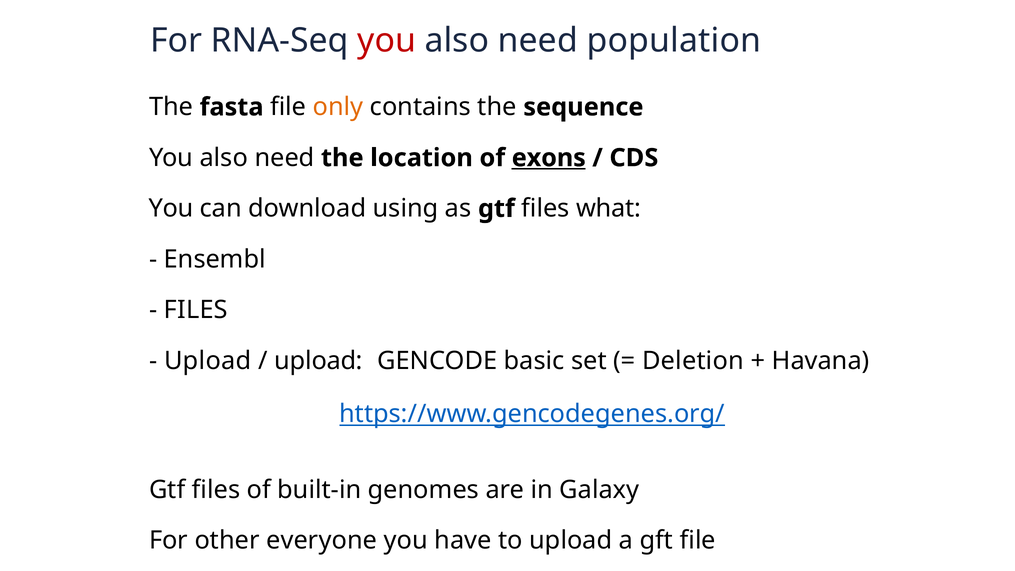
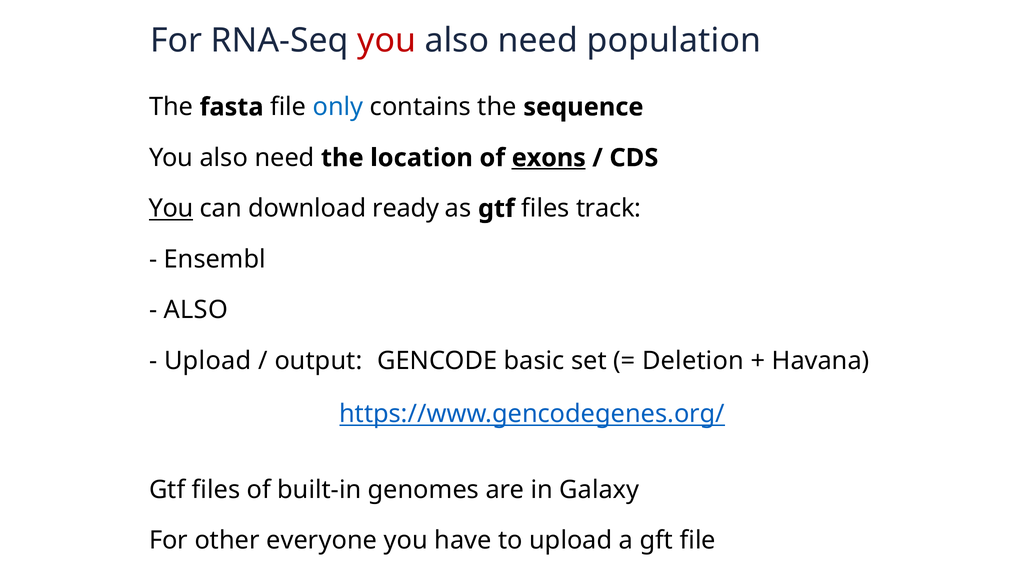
only colour: orange -> blue
You at (171, 209) underline: none -> present
using: using -> ready
what: what -> track
FILES at (196, 310): FILES -> ALSO
upload at (319, 361): upload -> output
